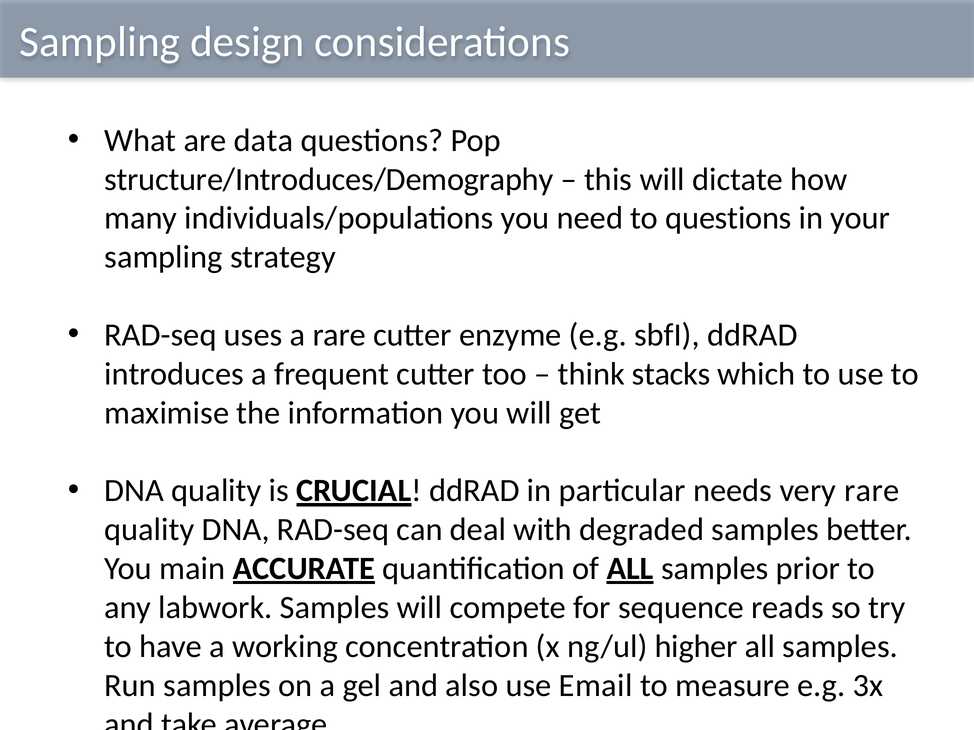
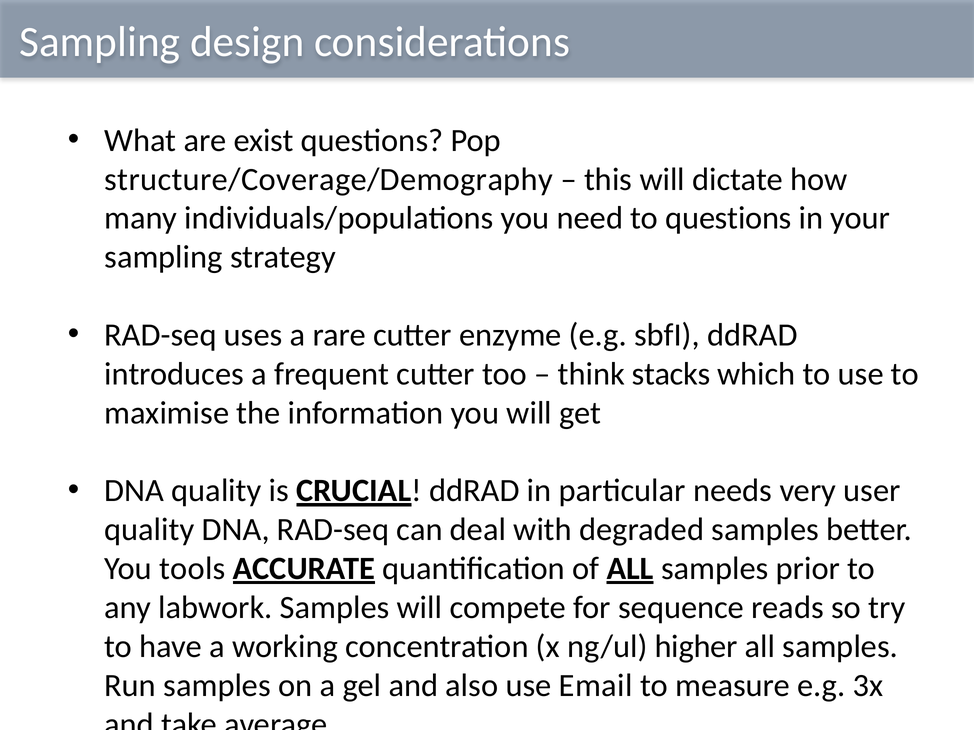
data: data -> exist
structure/Introduces/Demography: structure/Introduces/Demography -> structure/Coverage/Demography
very rare: rare -> user
main: main -> tools
